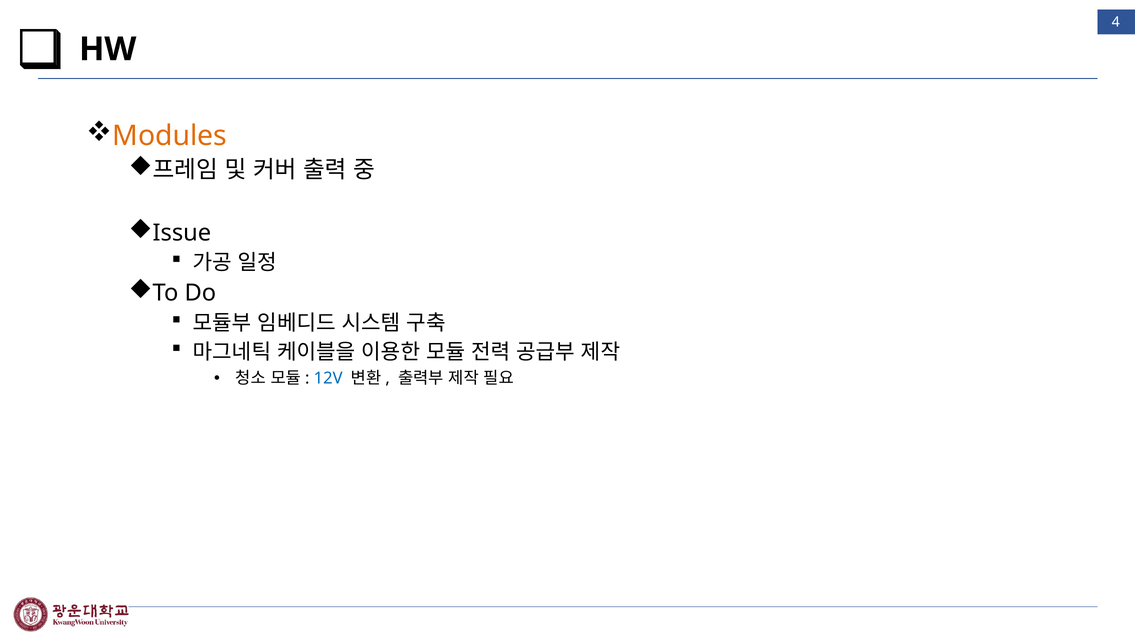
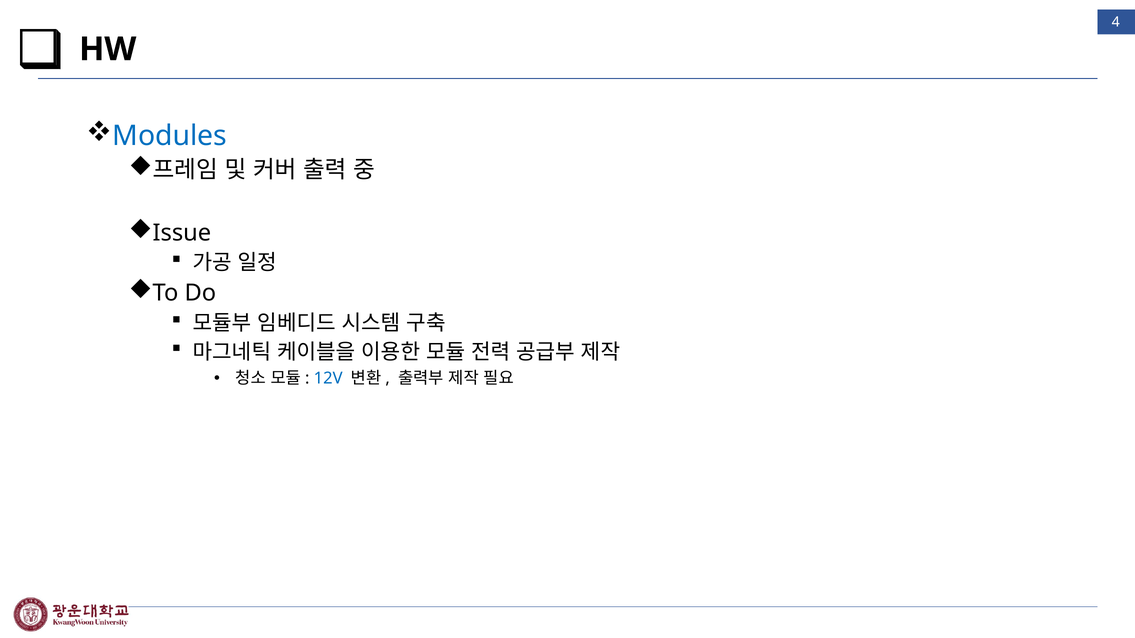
Modules colour: orange -> blue
